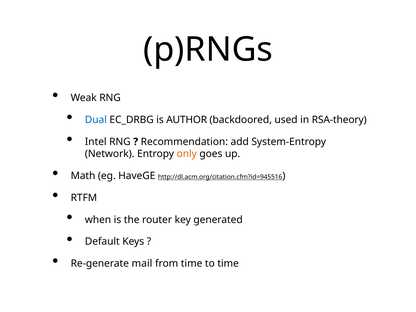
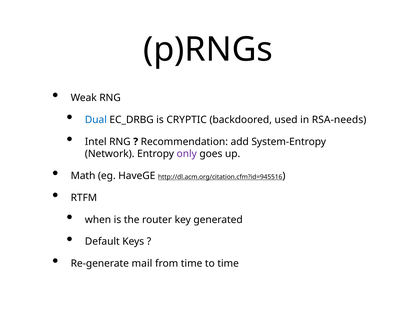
AUTHOR: AUTHOR -> CRYPTIC
RSA-theory: RSA-theory -> RSA-needs
only colour: orange -> purple
